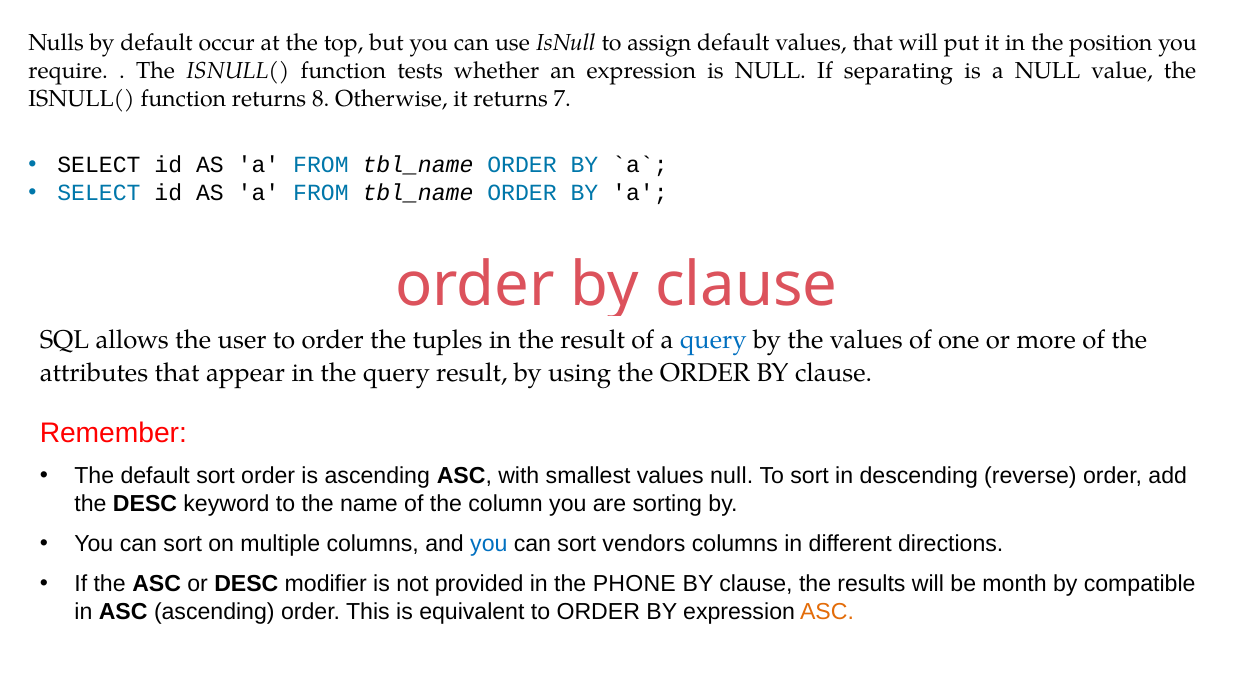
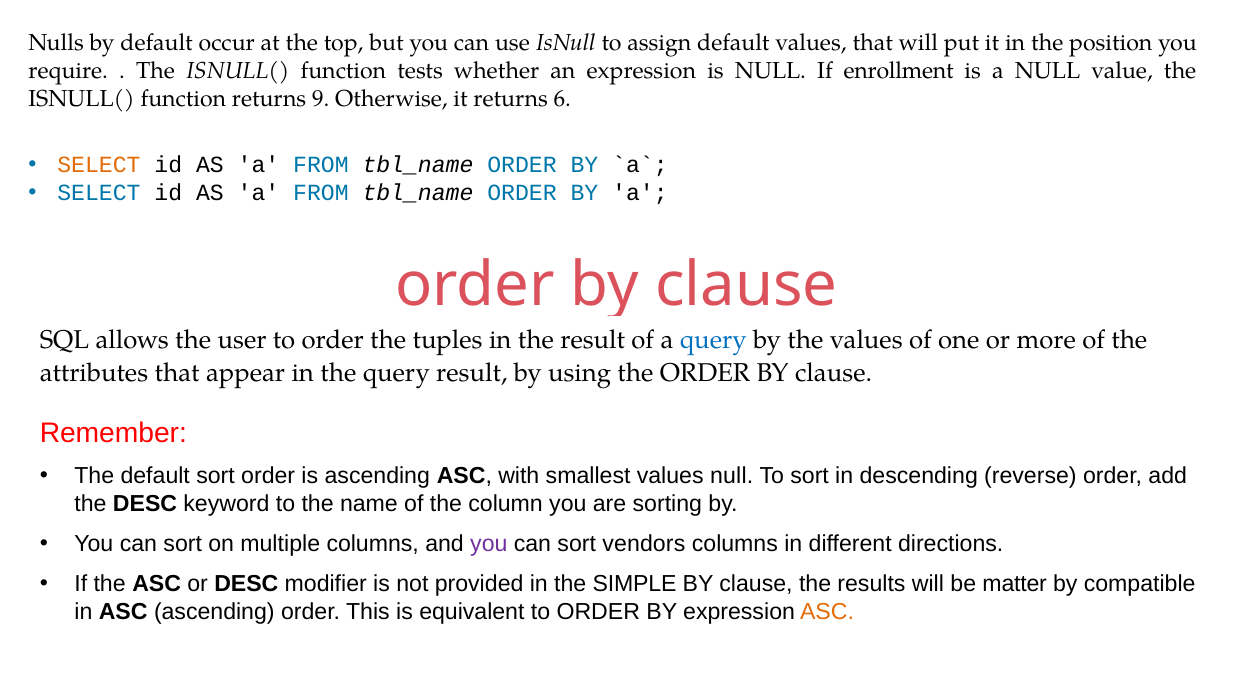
separating: separating -> enrollment
8: 8 -> 9
7: 7 -> 6
SELECT at (99, 165) colour: black -> orange
you at (489, 544) colour: blue -> purple
PHONE: PHONE -> SIMPLE
month: month -> matter
